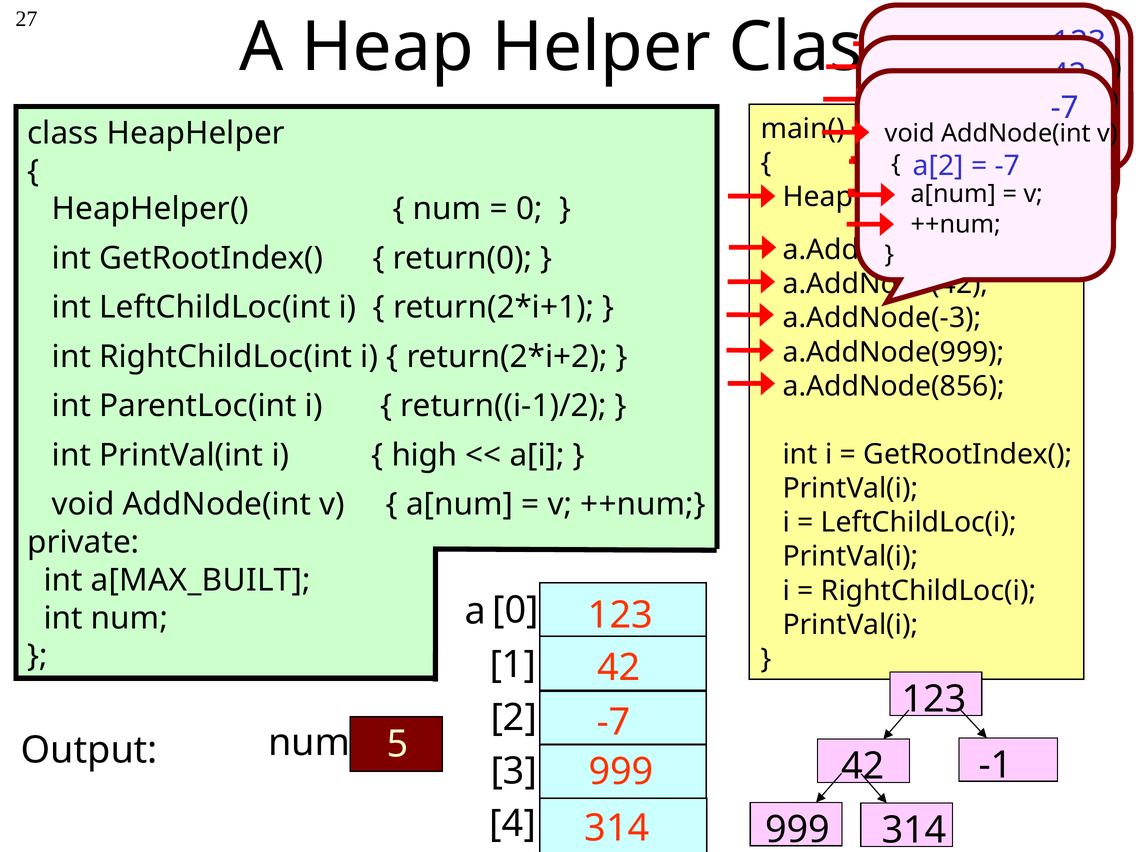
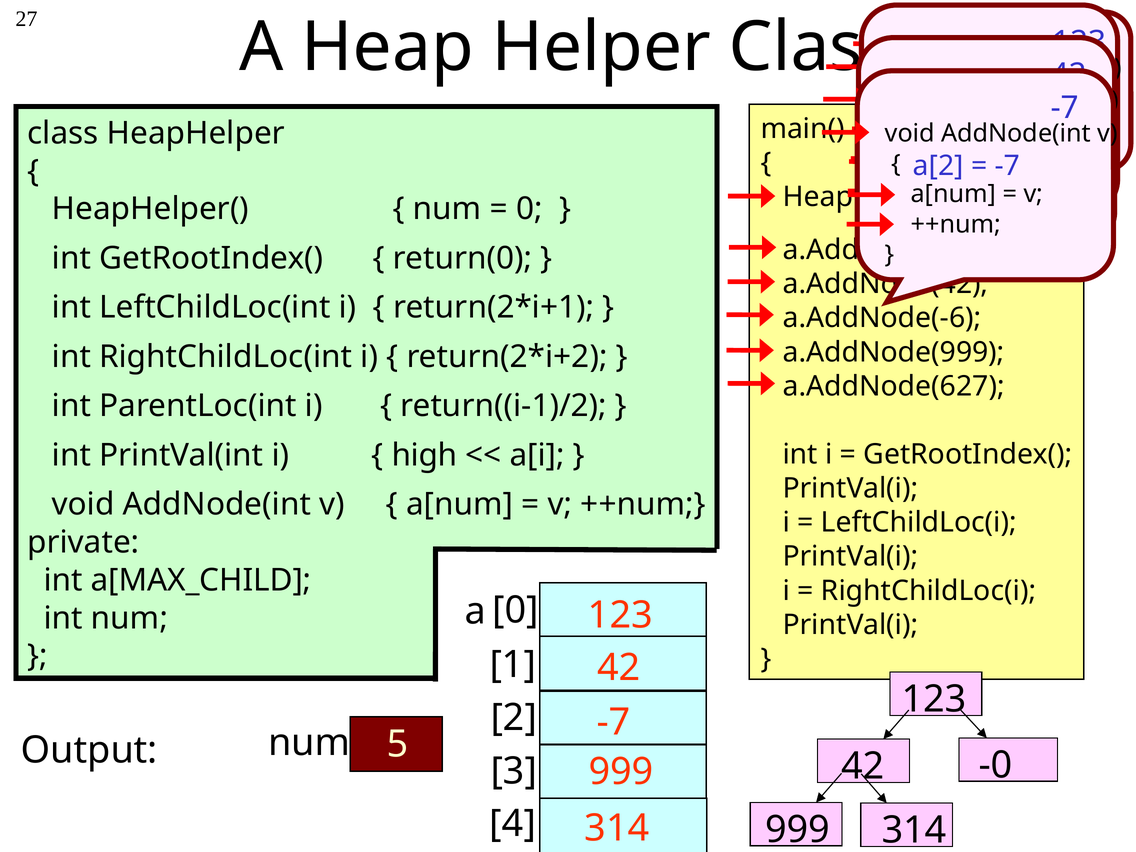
a.AddNode(-3: a.AddNode(-3 -> a.AddNode(-6
a.AddNode(856: a.AddNode(856 -> a.AddNode(627
a[MAX_BUILT: a[MAX_BUILT -> a[MAX_CHILD
-1: -1 -> -0
